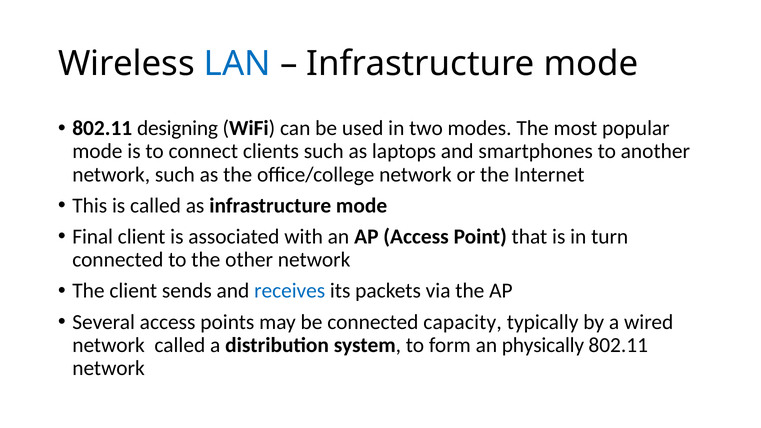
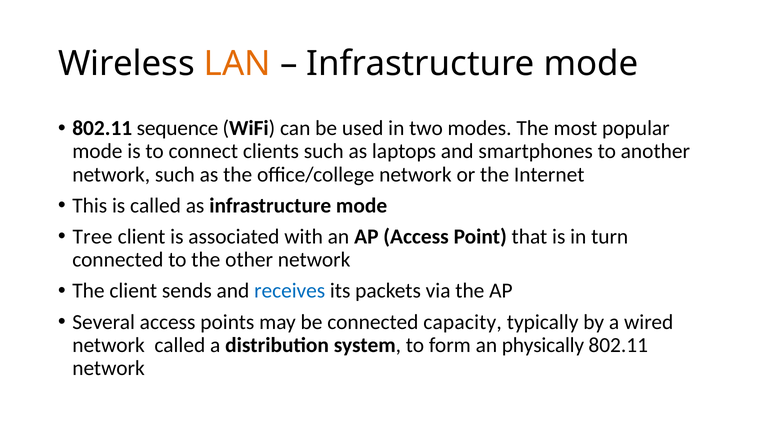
LAN colour: blue -> orange
designing: designing -> sequence
Final: Final -> Tree
